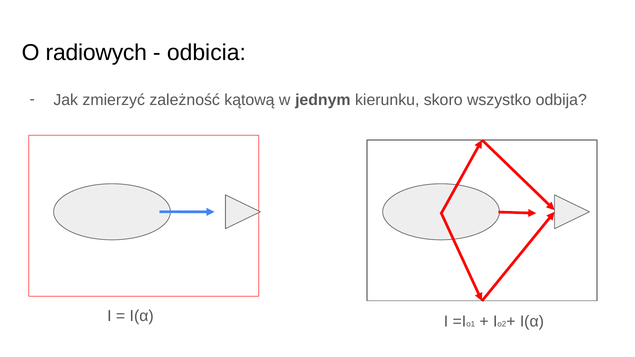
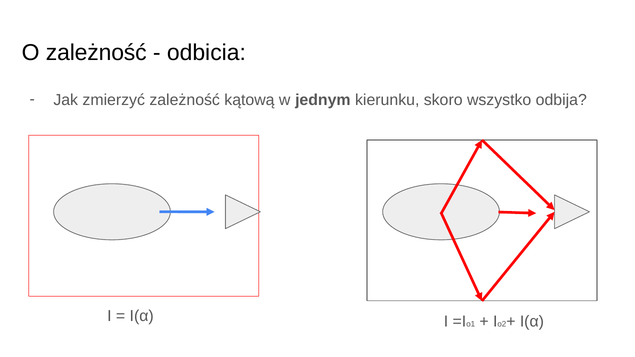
O radiowych: radiowych -> zależność
